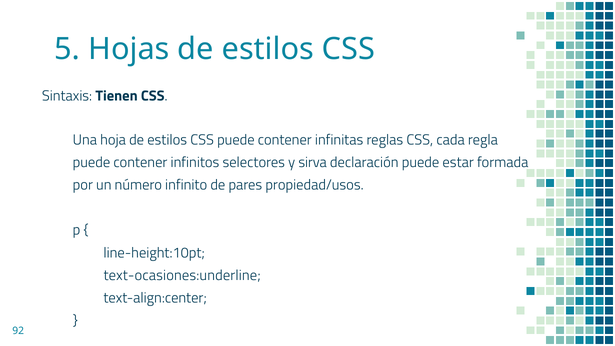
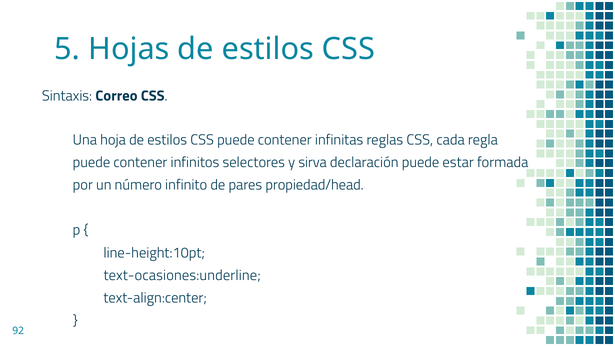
Tienen: Tienen -> Correo
propiedad/usos: propiedad/usos -> propiedad/head
